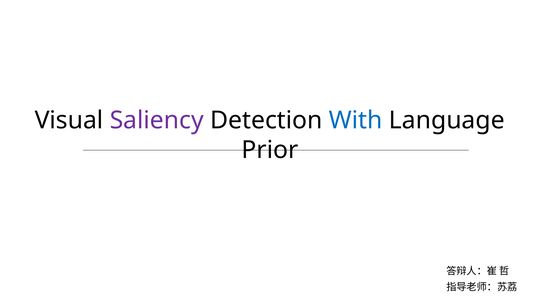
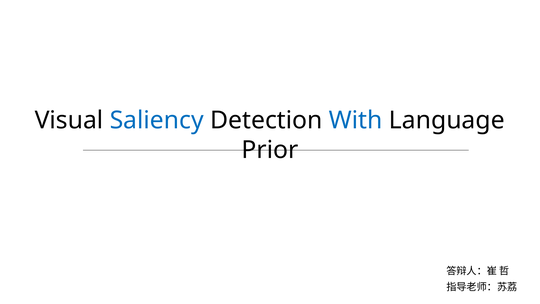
Saliency colour: purple -> blue
